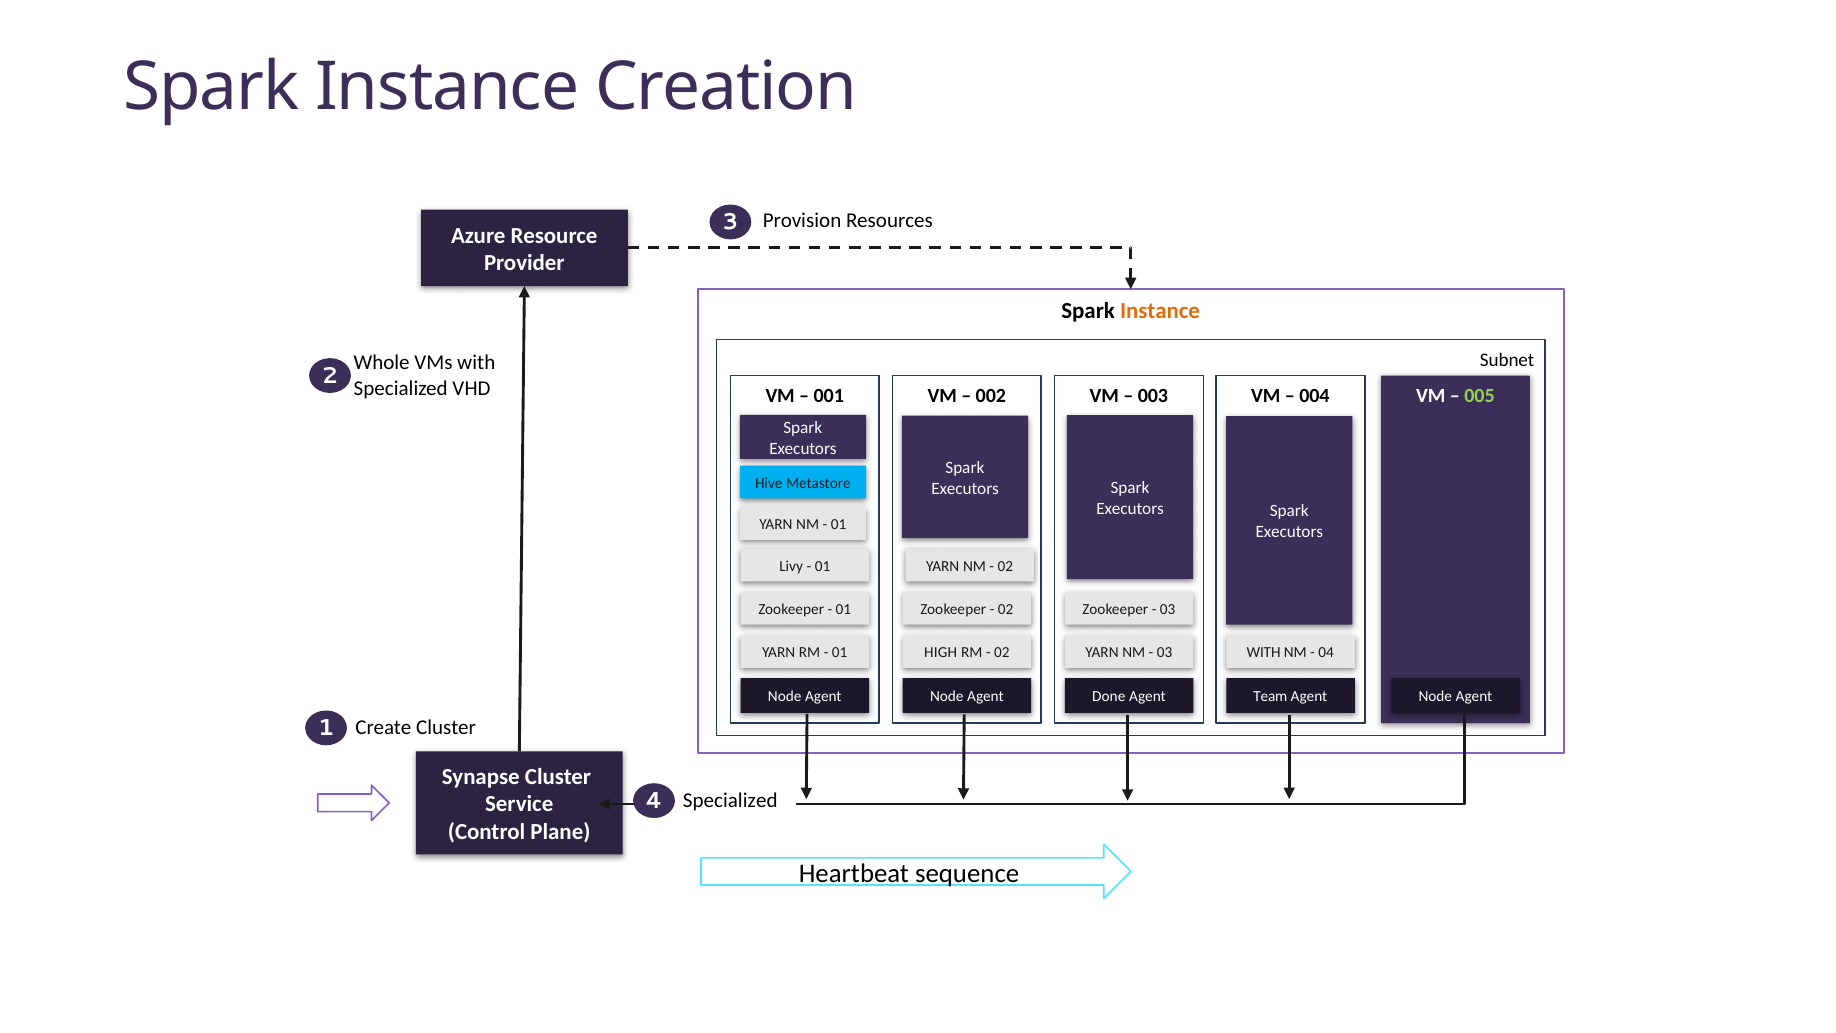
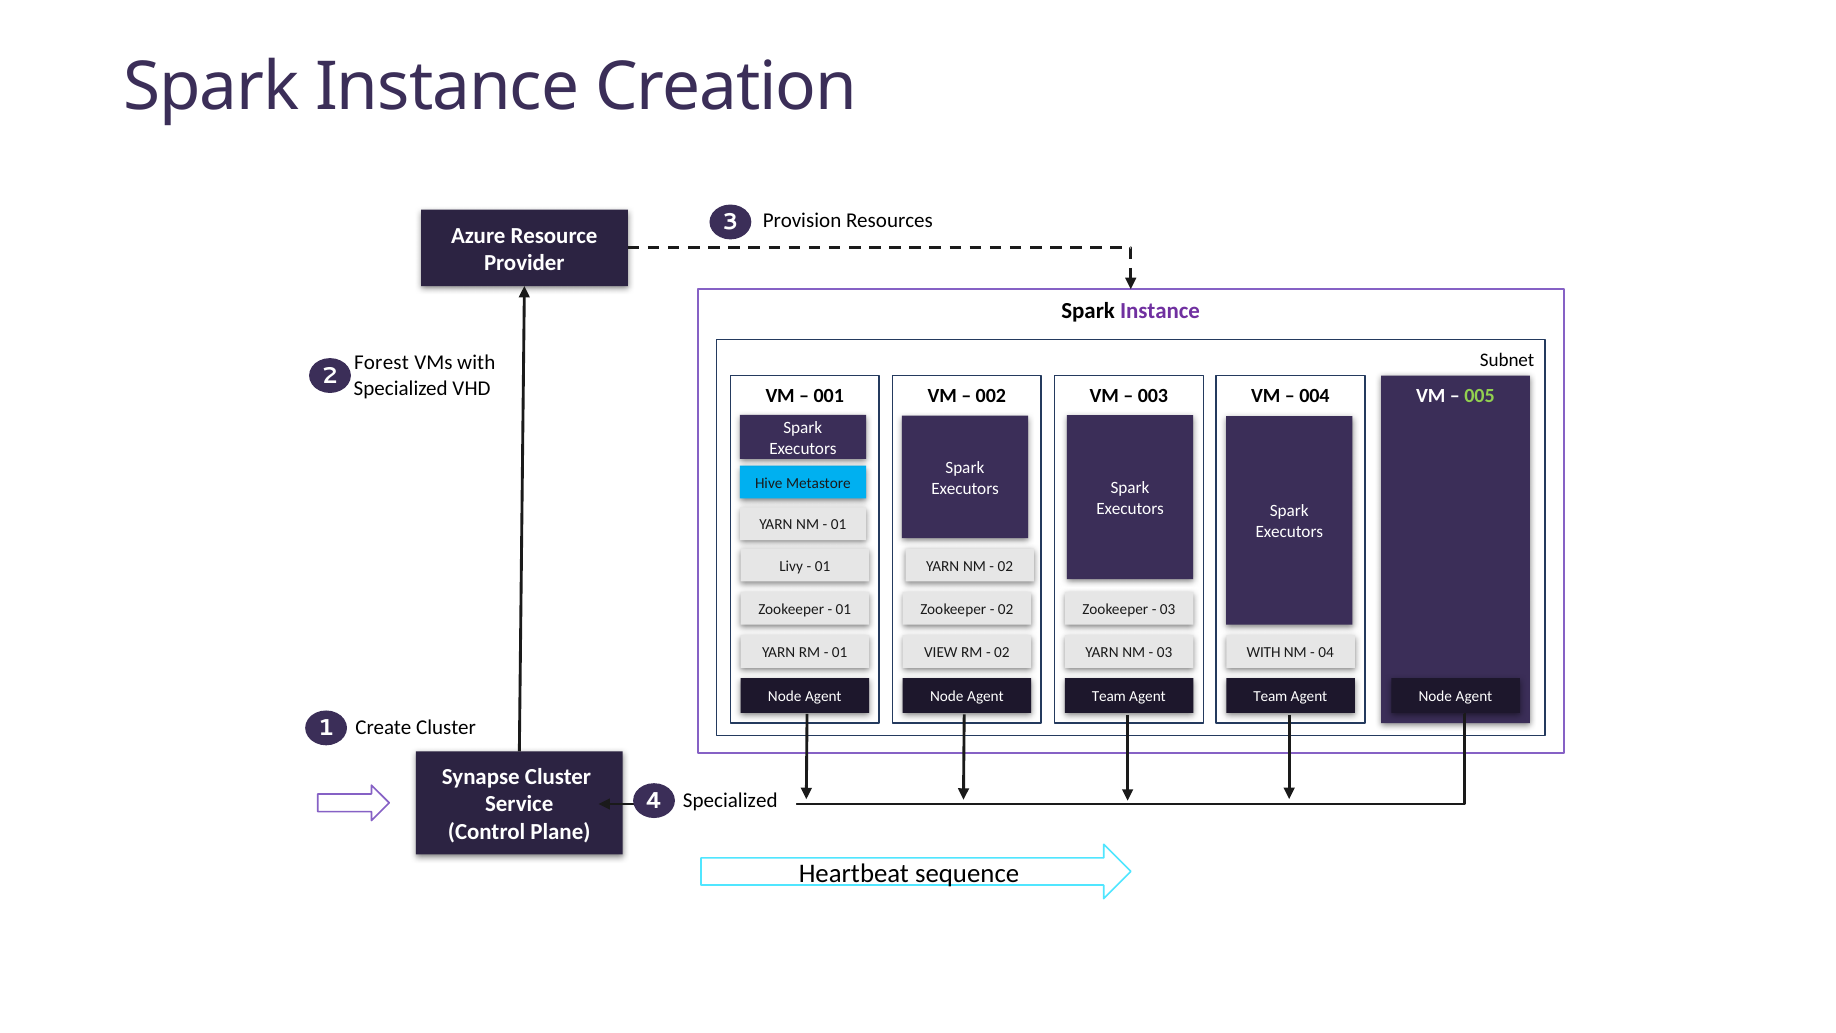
Instance at (1160, 311) colour: orange -> purple
Whole: Whole -> Forest
HIGH: HIGH -> VIEW
Done at (1109, 696): Done -> Team
